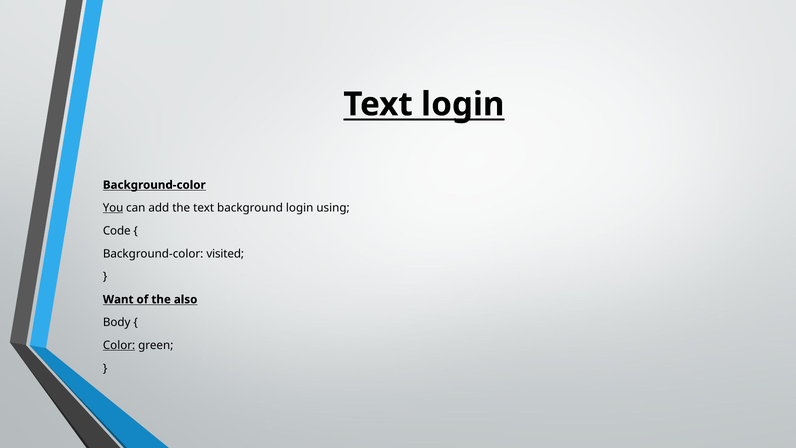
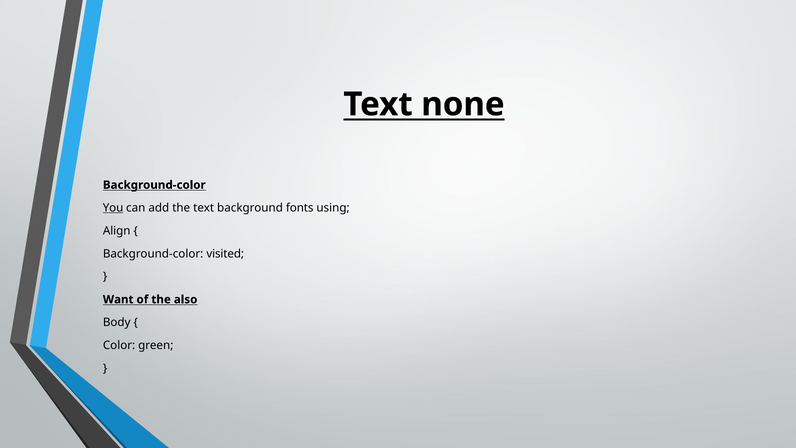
Text login: login -> none
background login: login -> fonts
Code: Code -> Align
Color underline: present -> none
